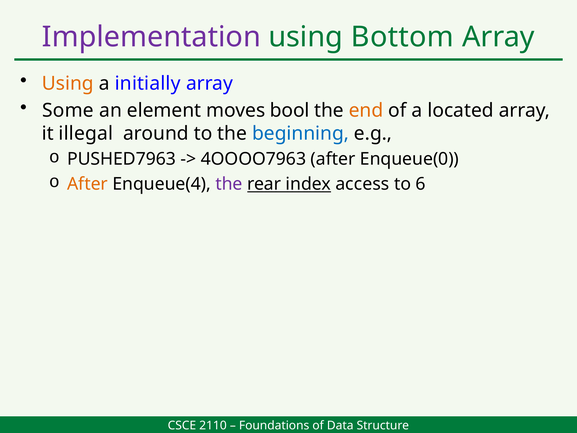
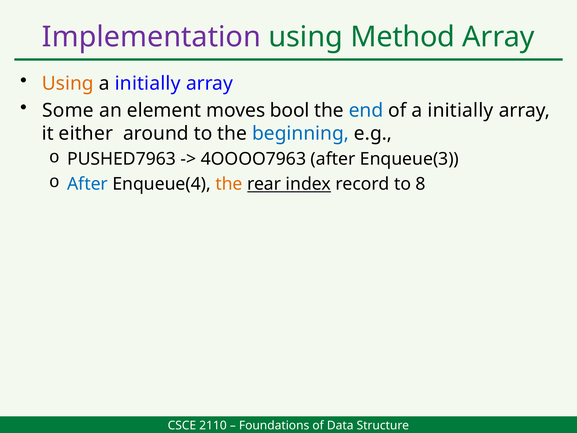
Bottom: Bottom -> Method
end colour: orange -> blue
of a located: located -> initially
illegal: illegal -> either
Enqueue(0: Enqueue(0 -> Enqueue(3
After at (87, 184) colour: orange -> blue
the at (229, 184) colour: purple -> orange
access: access -> record
6: 6 -> 8
